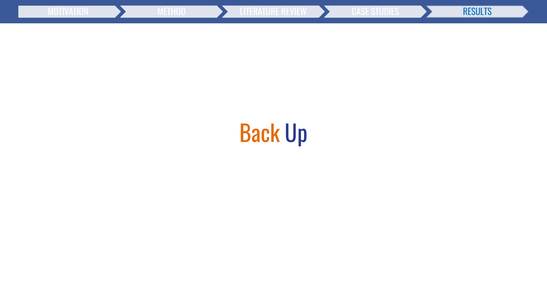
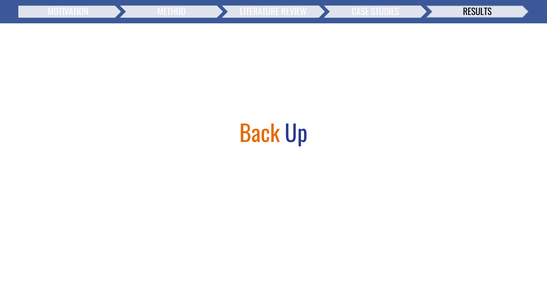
RESULTS colour: blue -> black
